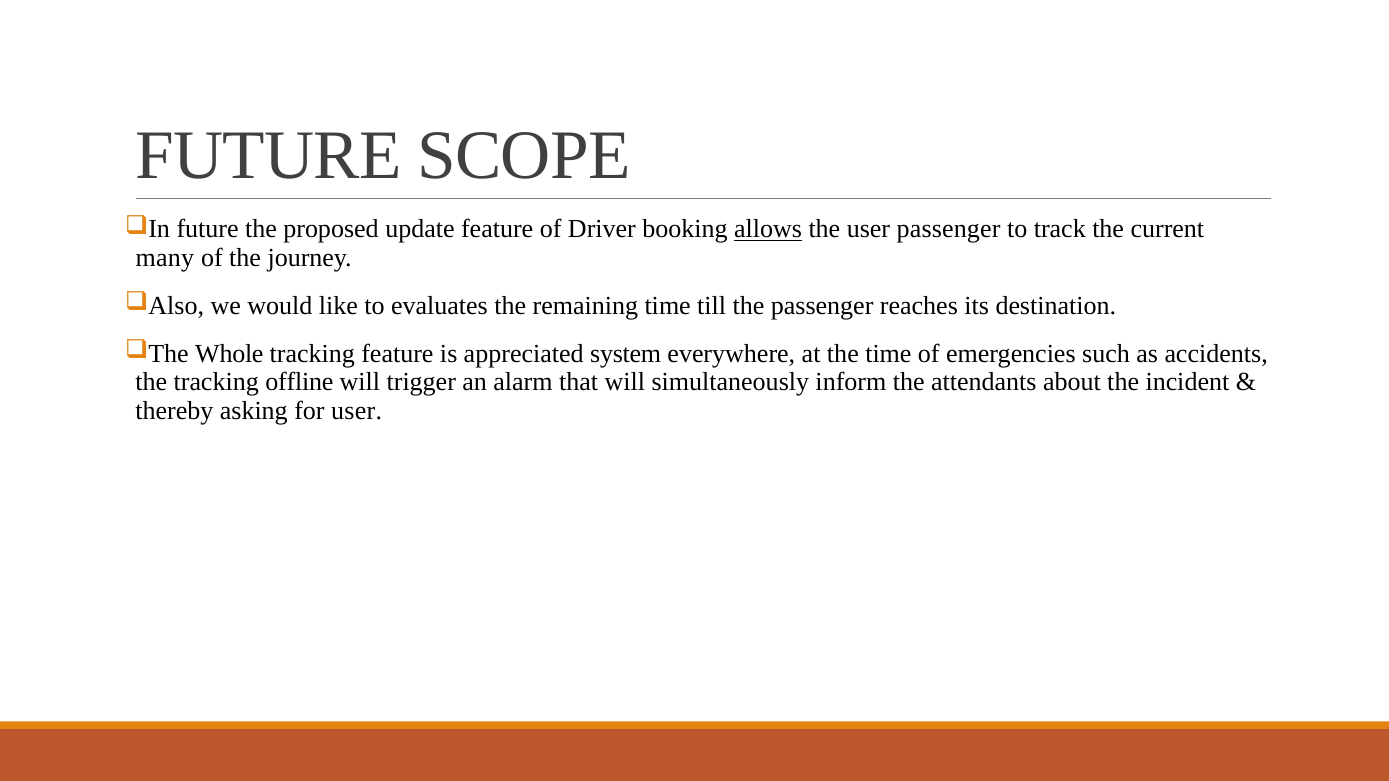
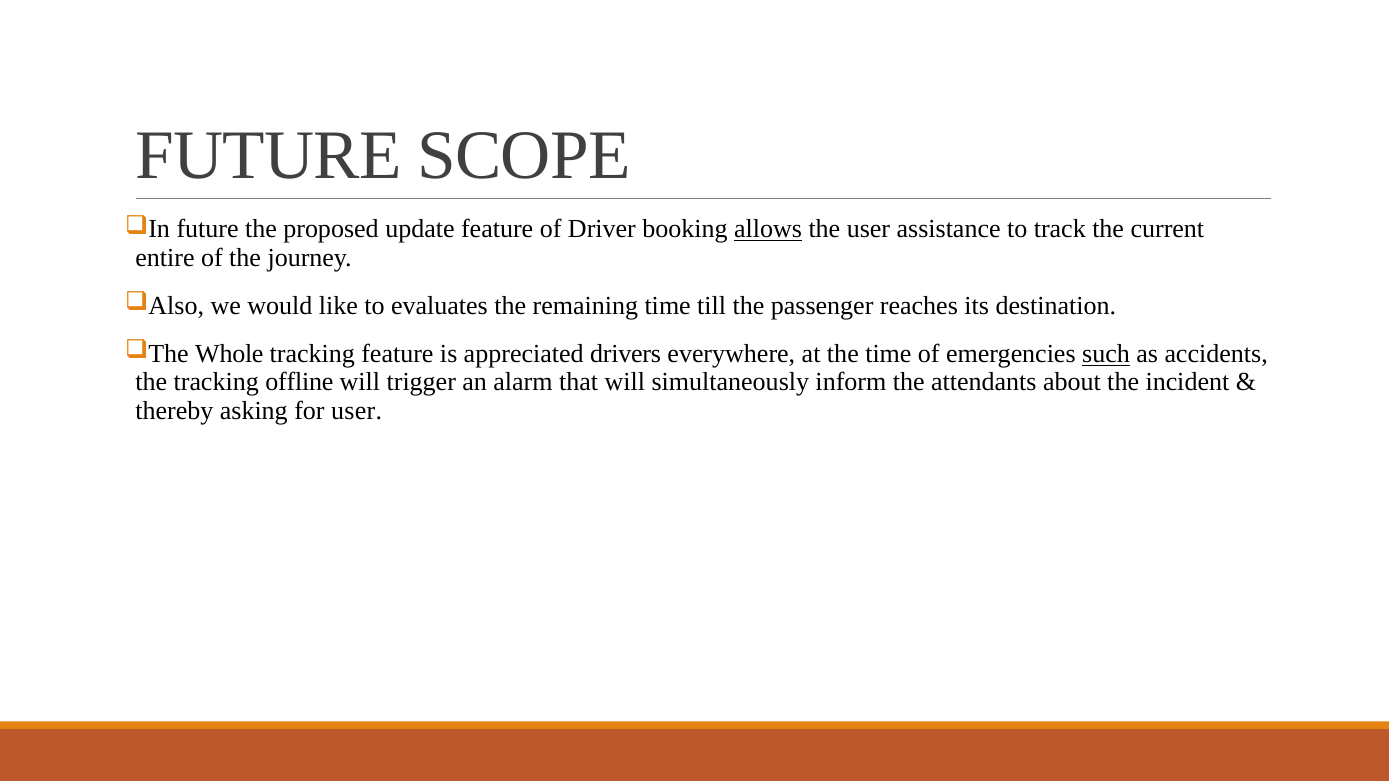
user passenger: passenger -> assistance
many: many -> entire
system: system -> drivers
such underline: none -> present
